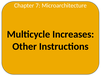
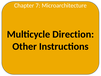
Increases: Increases -> Direction
